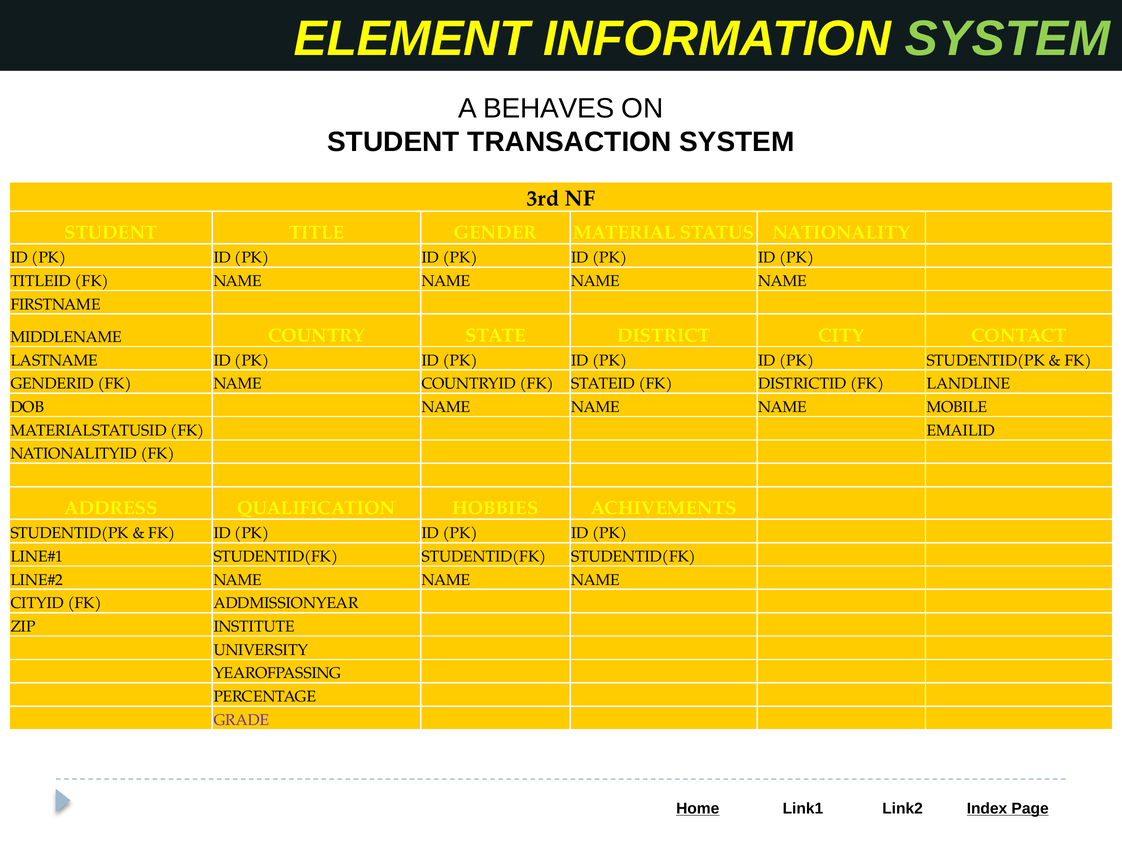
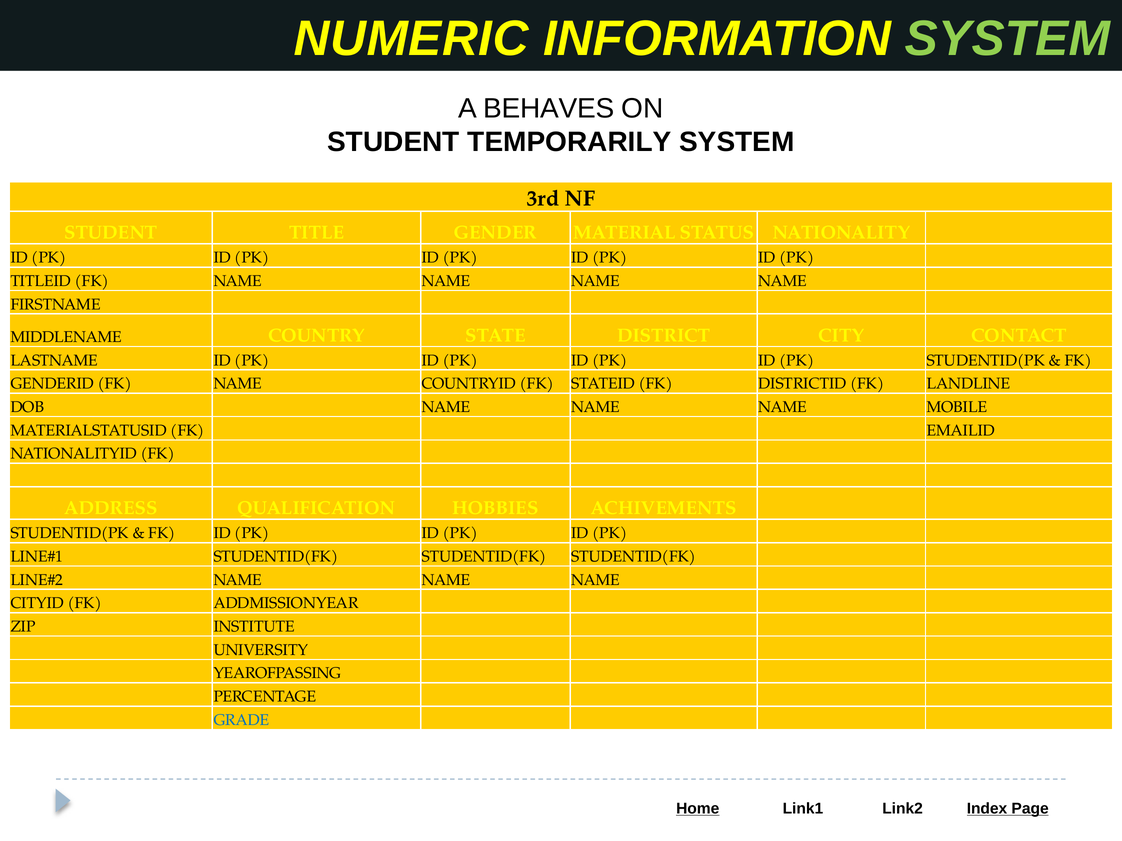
ELEMENT: ELEMENT -> NUMERIC
TRANSACTION: TRANSACTION -> TEMPORARILY
GRADE colour: purple -> blue
